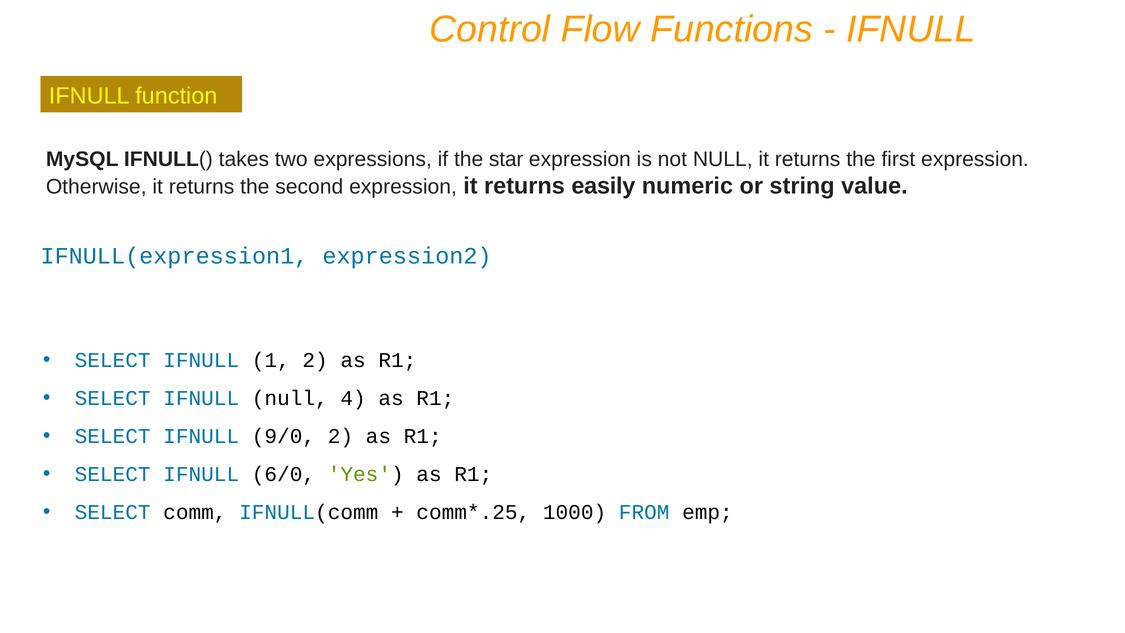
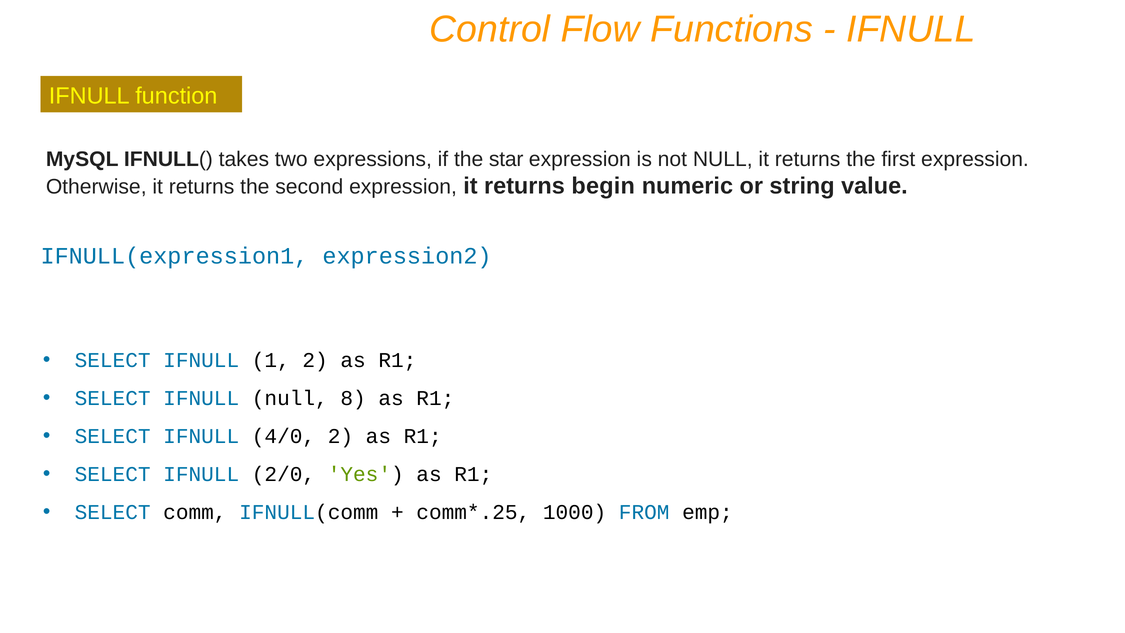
easily: easily -> begin
4: 4 -> 8
9/0: 9/0 -> 4/0
6/0: 6/0 -> 2/0
